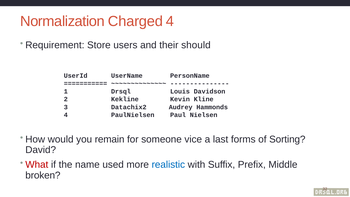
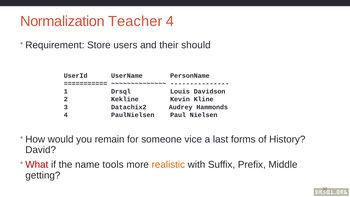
Charged: Charged -> Teacher
Sorting: Sorting -> History
used: used -> tools
realistic colour: blue -> orange
broken: broken -> getting
